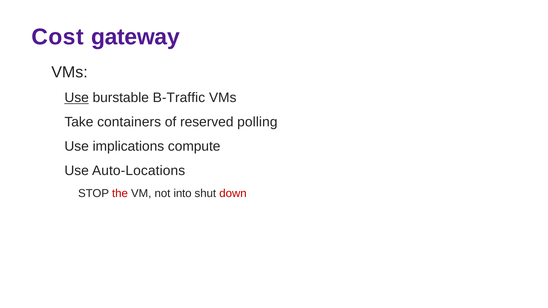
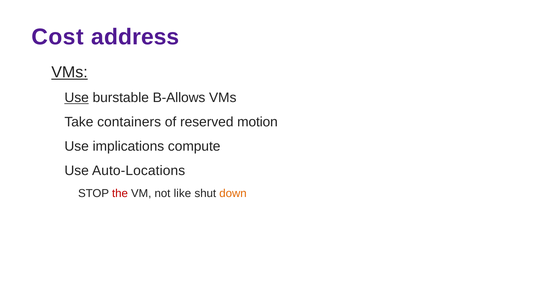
gateway: gateway -> address
VMs at (70, 72) underline: none -> present
B-Traffic: B-Traffic -> B-Allows
polling: polling -> motion
into: into -> like
down colour: red -> orange
